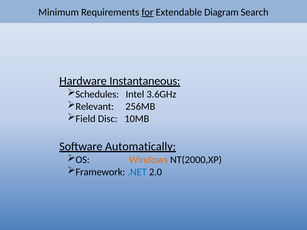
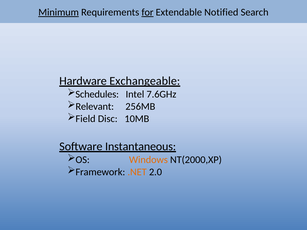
Minimum underline: none -> present
Diagram: Diagram -> Notified
Instantaneous: Instantaneous -> Exchangeable
3.6GHz: 3.6GHz -> 7.6GHz
Automatically: Automatically -> Instantaneous
.NET colour: blue -> orange
